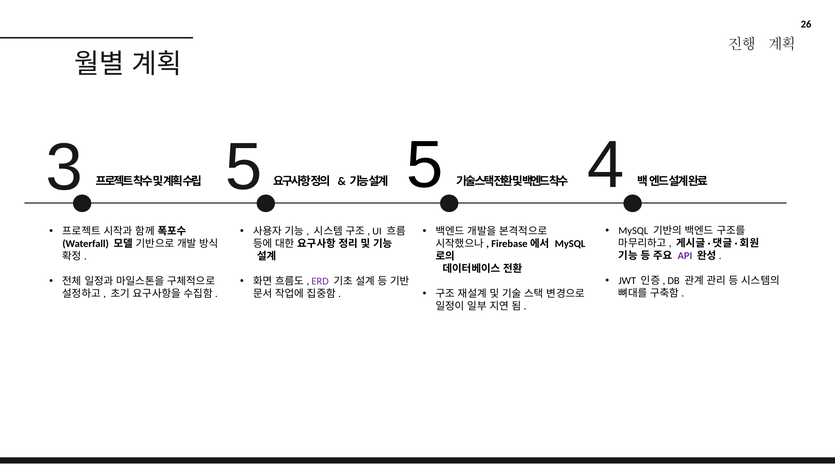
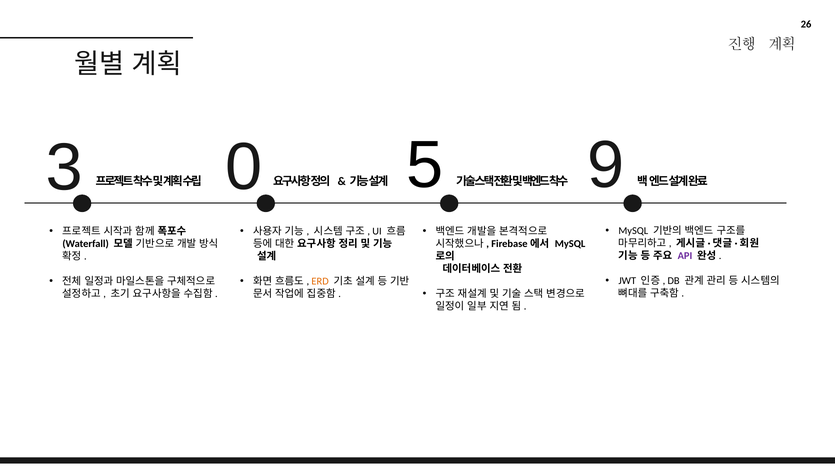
3 5: 5 -> 0
4: 4 -> 9
ERD colour: purple -> orange
